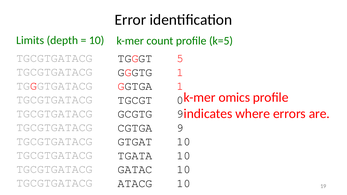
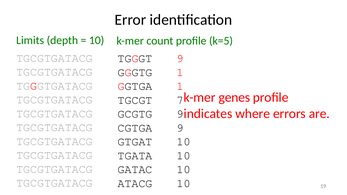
TGGGT 5: 5 -> 9
omics: omics -> genes
0: 0 -> 7
